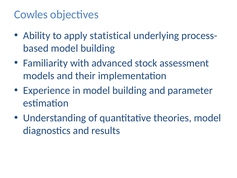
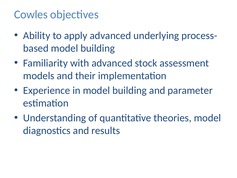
apply statistical: statistical -> advanced
